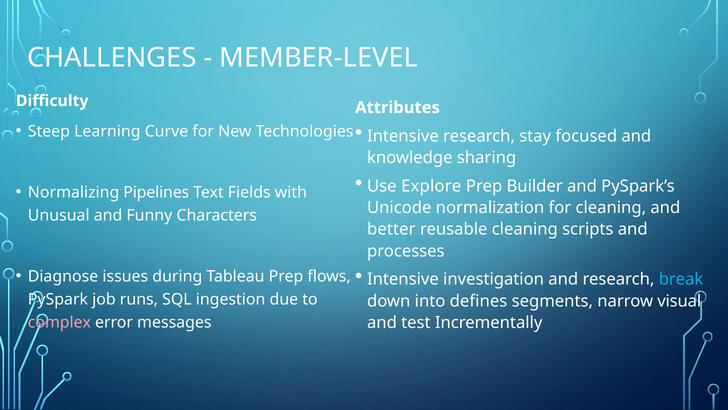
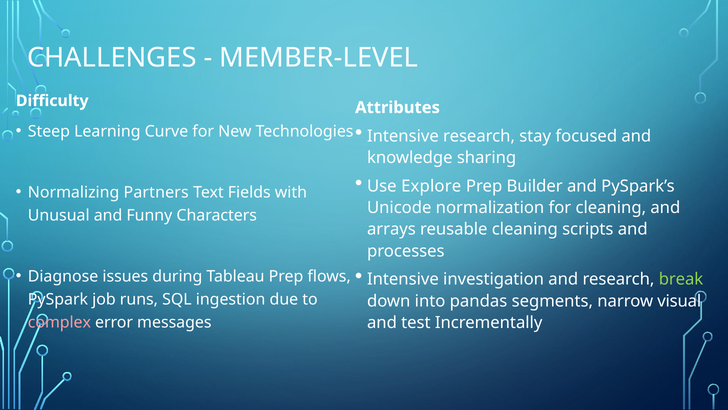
Pipelines: Pipelines -> Partners
better: better -> arrays
break colour: light blue -> light green
defines: defines -> pandas
